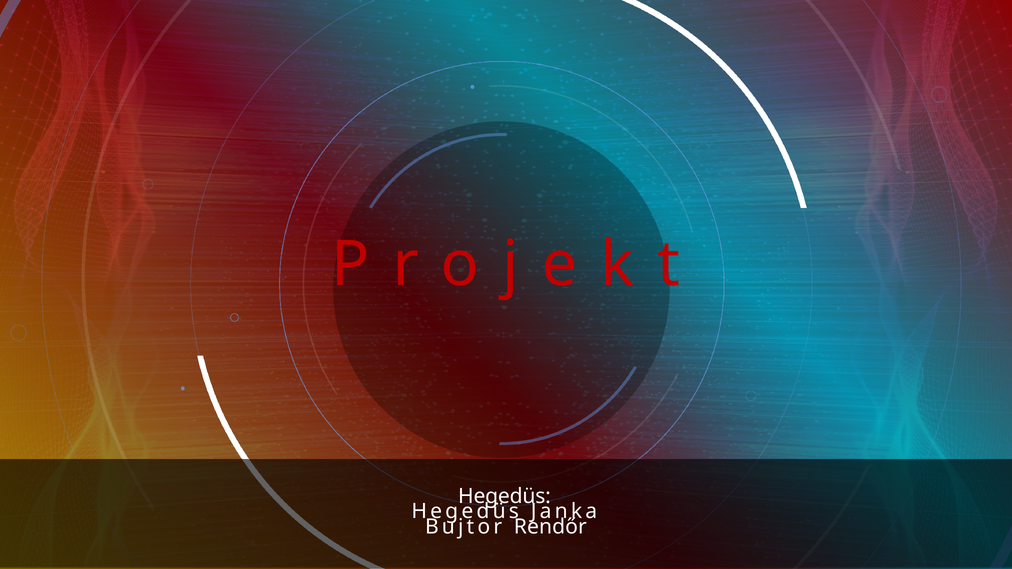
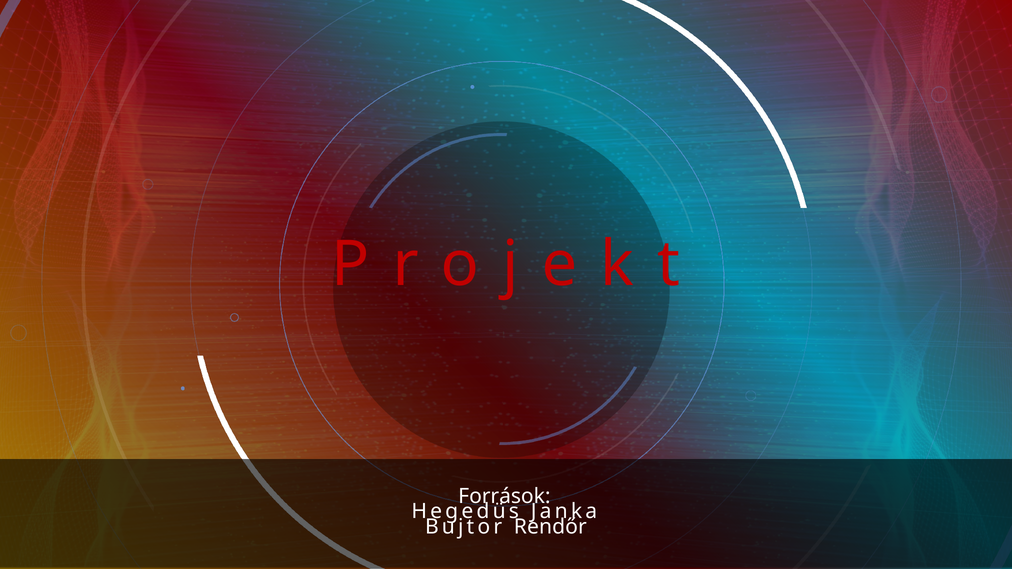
Hegedüs at (504, 497): Hegedüs -> Források
